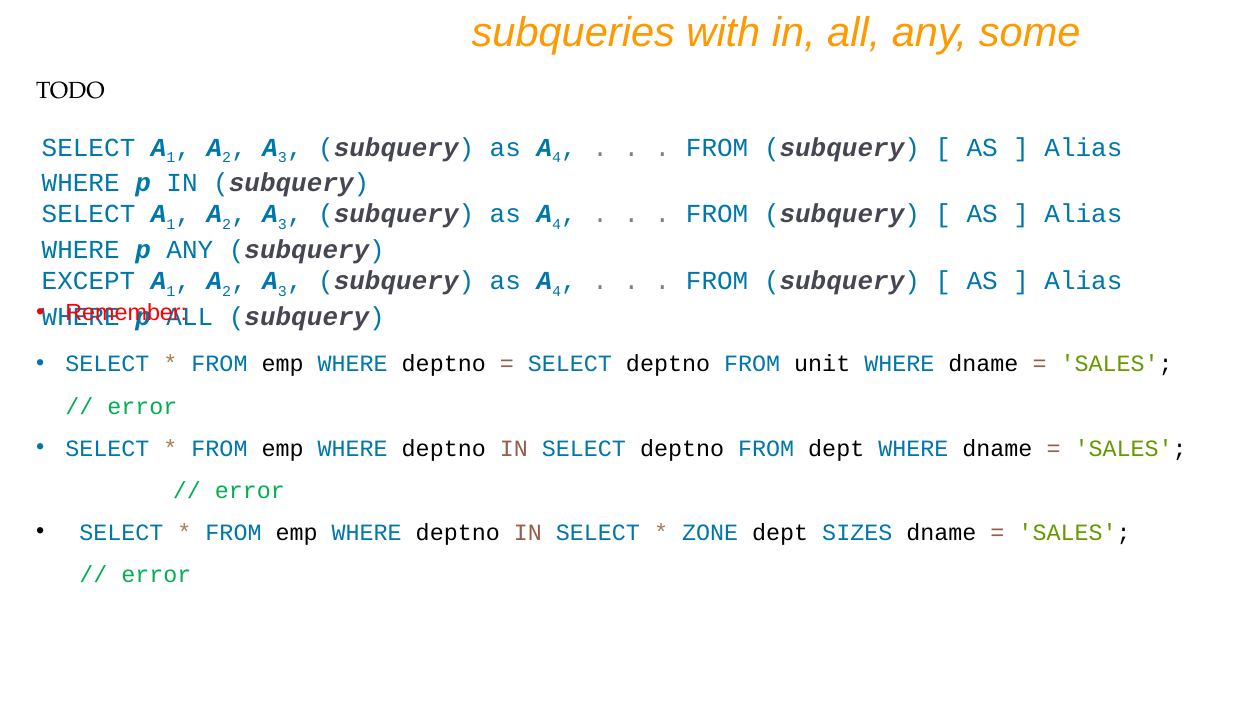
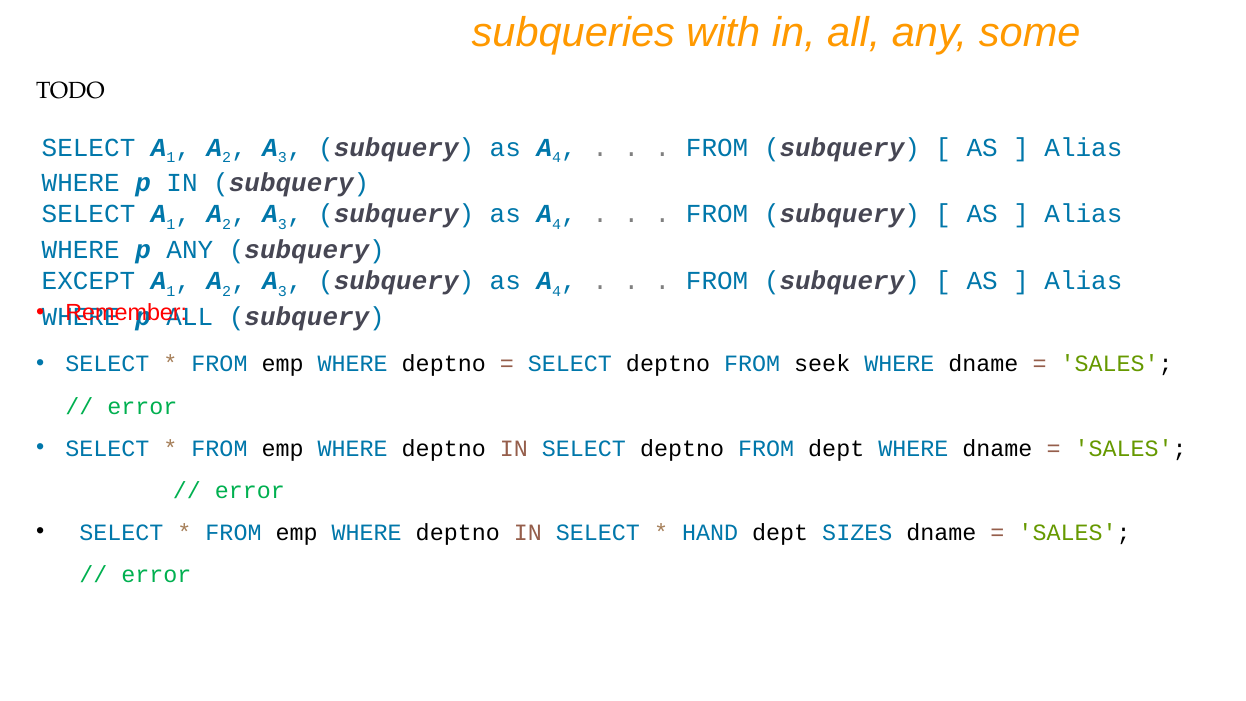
unit: unit -> seek
ZONE: ZONE -> HAND
